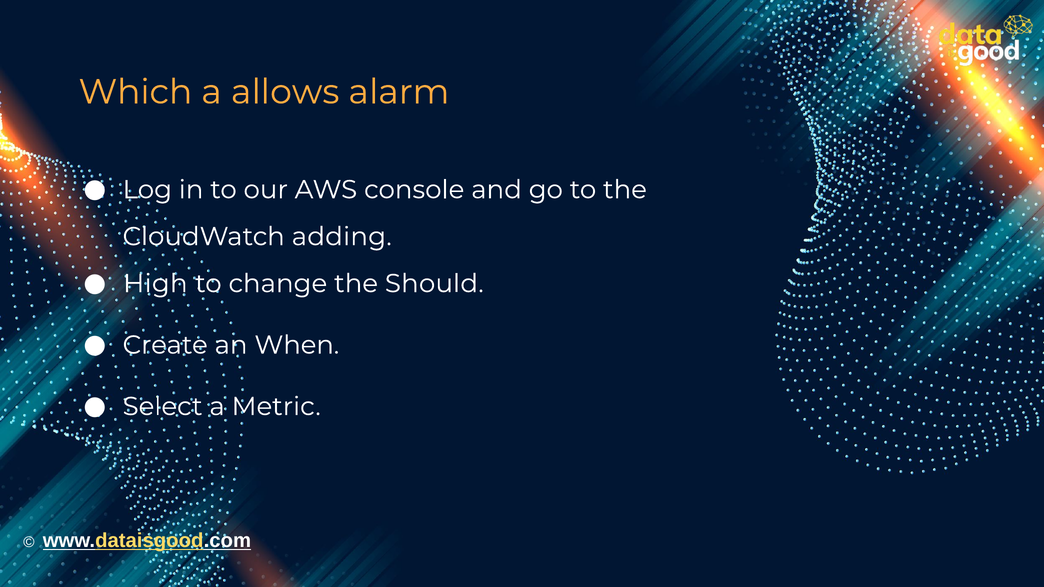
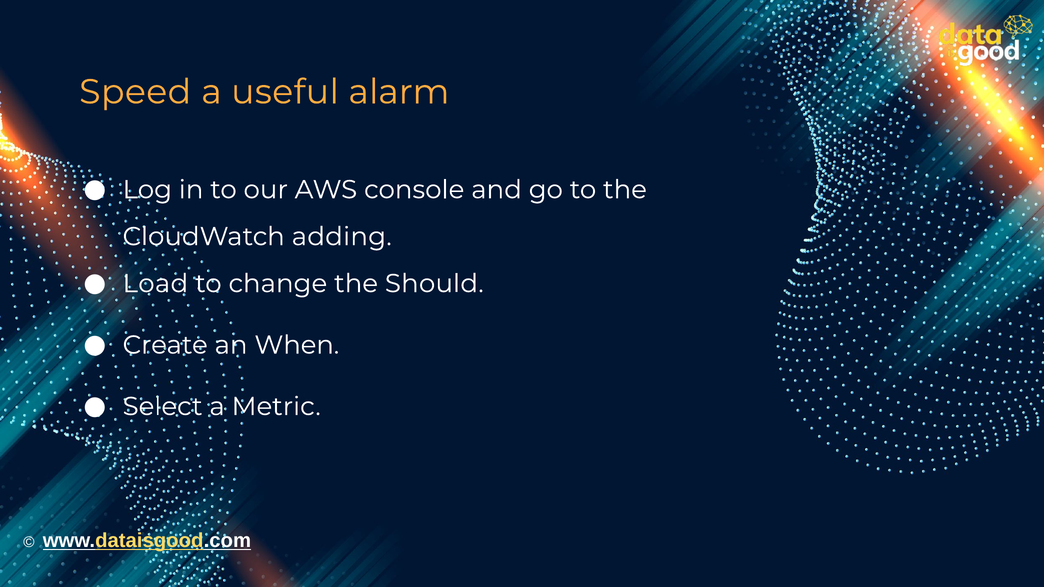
Which: Which -> Speed
allows: allows -> useful
High: High -> Load
